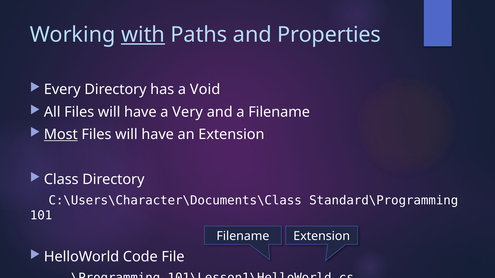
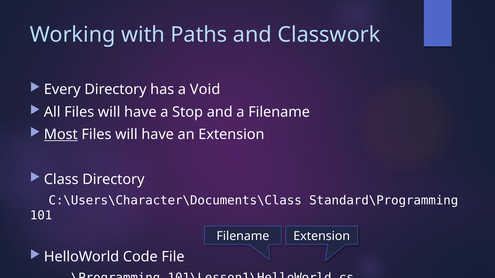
with underline: present -> none
Properties: Properties -> Classwork
Very: Very -> Stop
